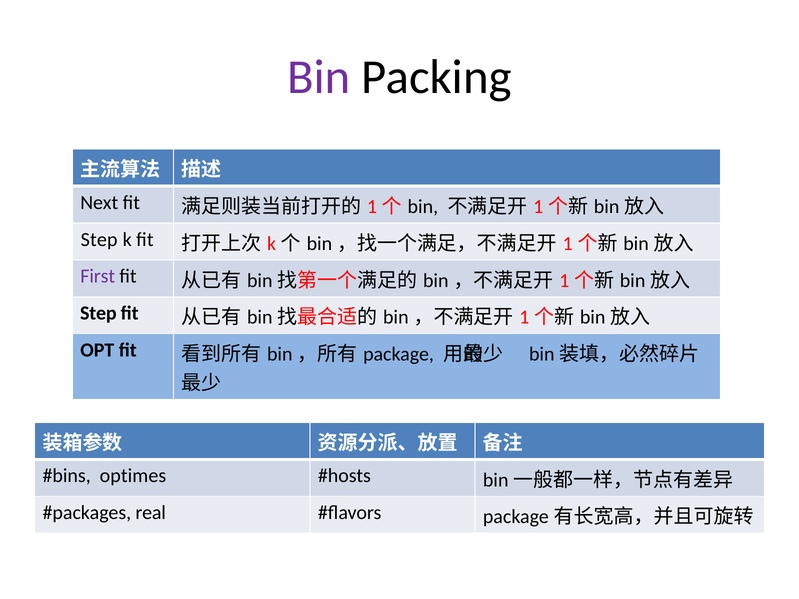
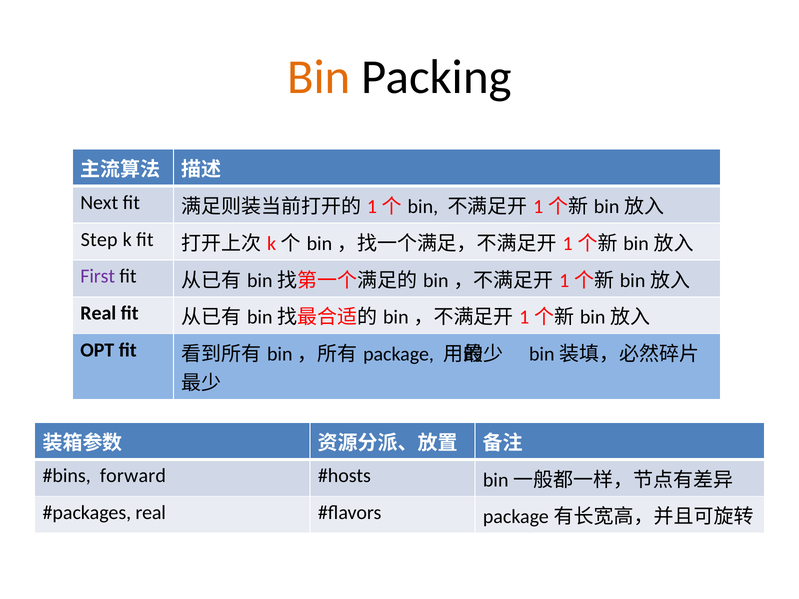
Bin at (319, 77) colour: purple -> orange
Step at (98, 313): Step -> Real
optimes: optimes -> forward
